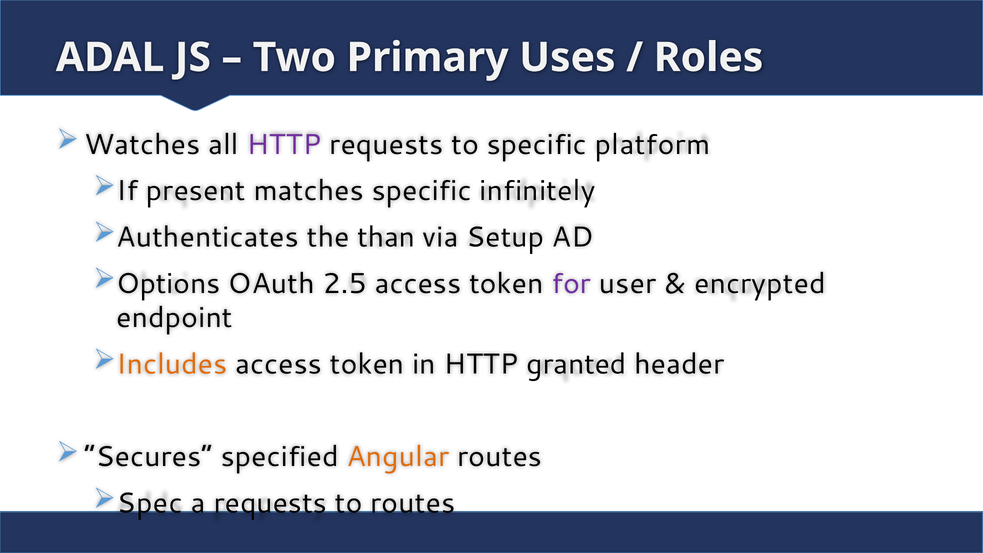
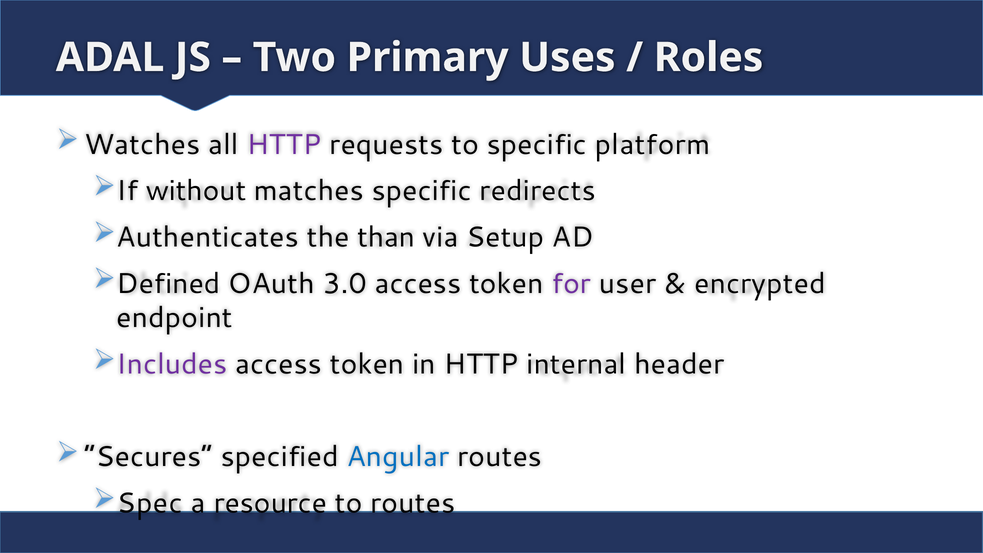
present: present -> without
infinitely: infinitely -> redirects
Options: Options -> Defined
2.5: 2.5 -> 3.0
Includes colour: orange -> purple
granted: granted -> internal
Angular colour: orange -> blue
a requests: requests -> resource
